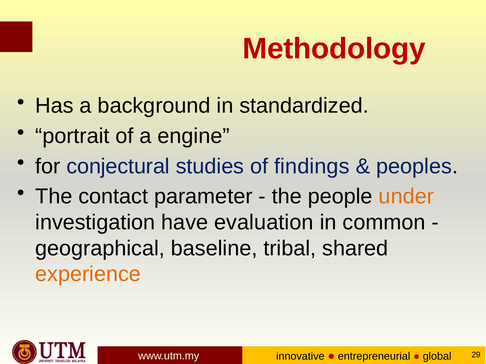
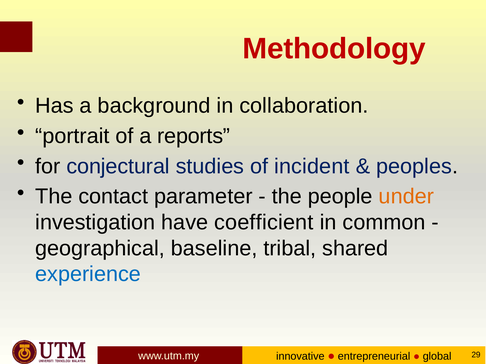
standardized: standardized -> collaboration
engine: engine -> reports
findings: findings -> incident
evaluation: evaluation -> coefficient
experience colour: orange -> blue
